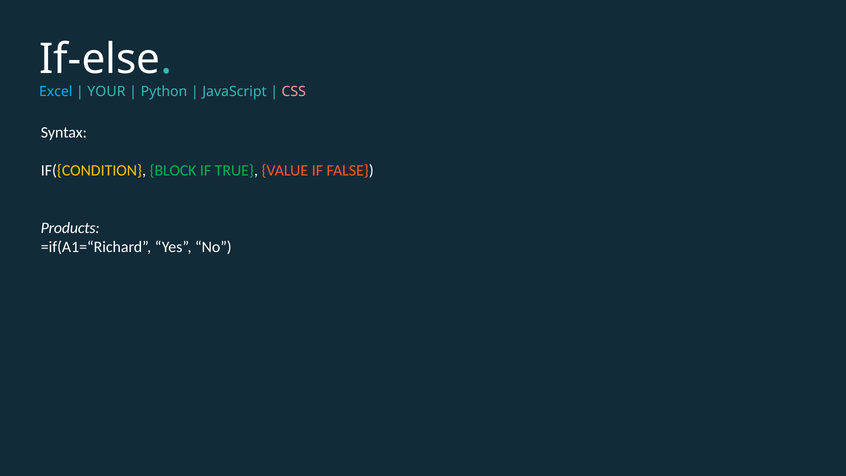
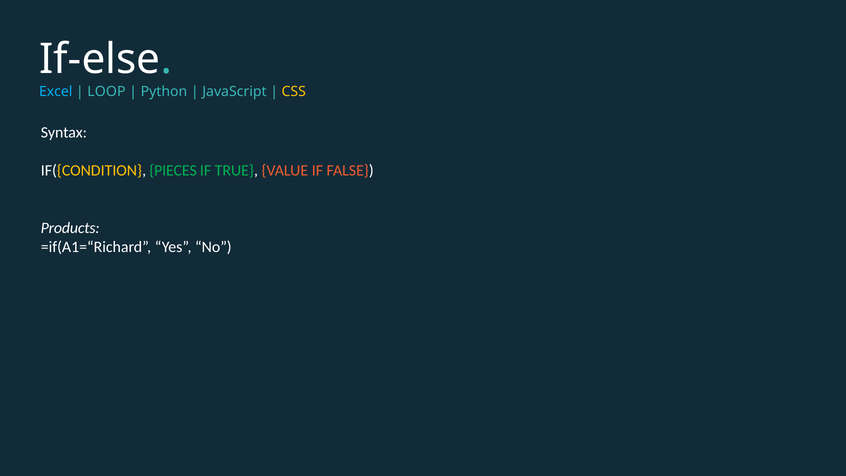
YOUR: YOUR -> LOOP
CSS colour: pink -> yellow
BLOCK: BLOCK -> PIECES
